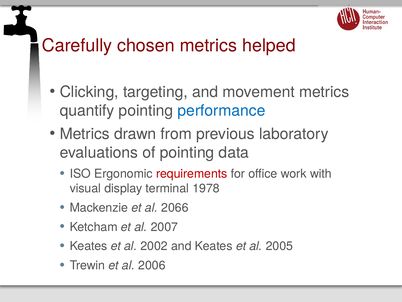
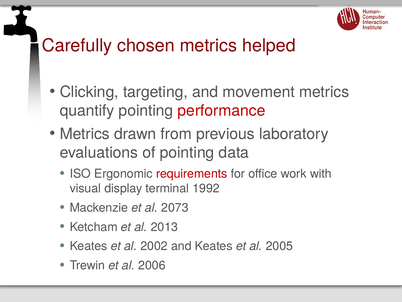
performance colour: blue -> red
1978: 1978 -> 1992
2066: 2066 -> 2073
2007: 2007 -> 2013
